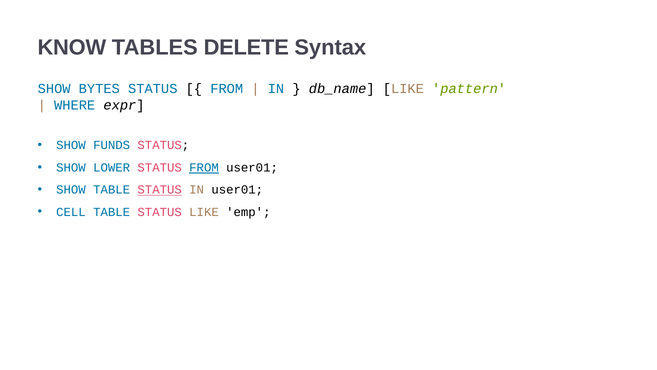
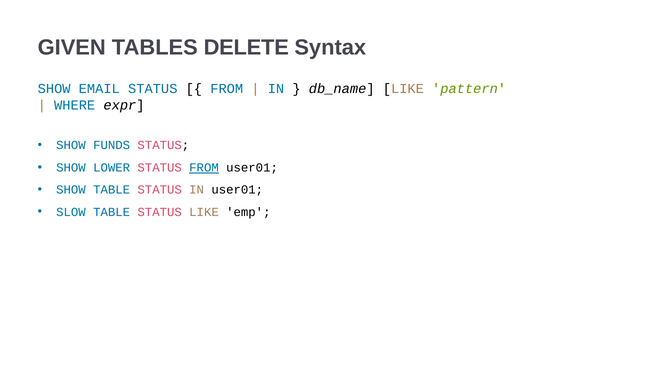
KNOW: KNOW -> GIVEN
BYTES: BYTES -> EMAIL
STATUS at (160, 190) underline: present -> none
CELL: CELL -> SLOW
